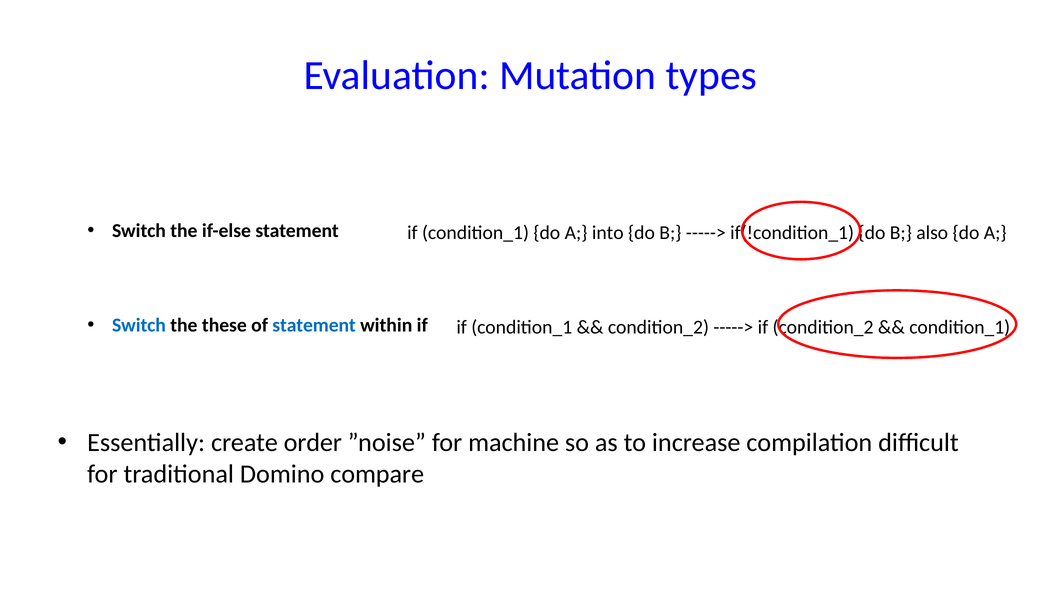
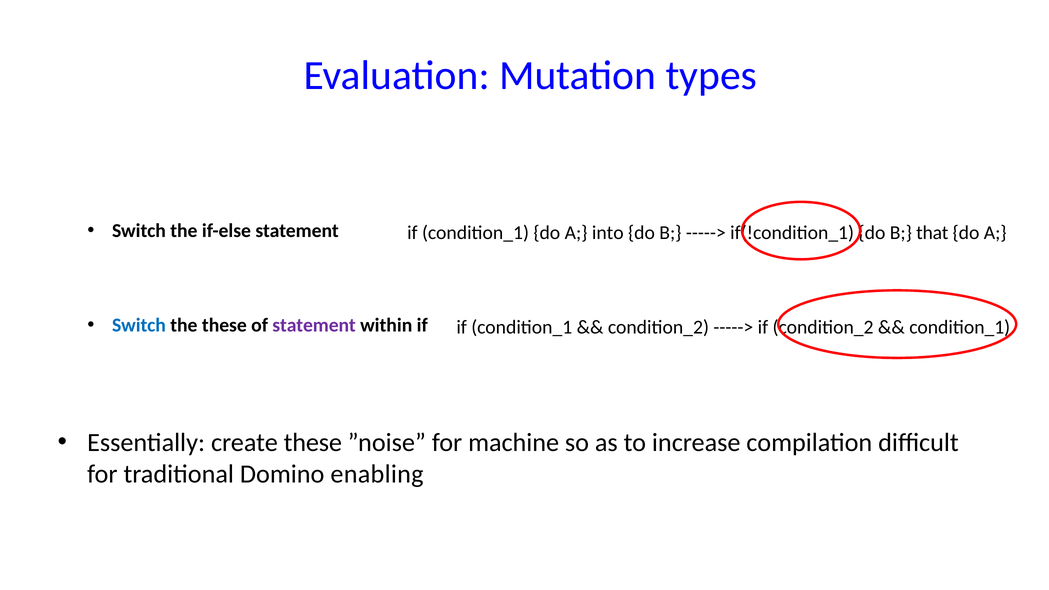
also: also -> that
statement at (314, 325) colour: blue -> purple
create order: order -> these
compare: compare -> enabling
